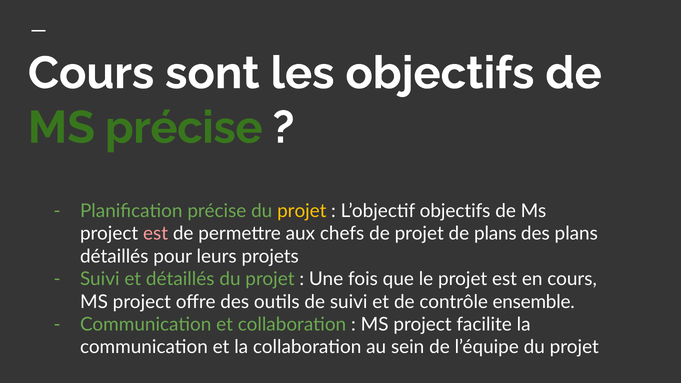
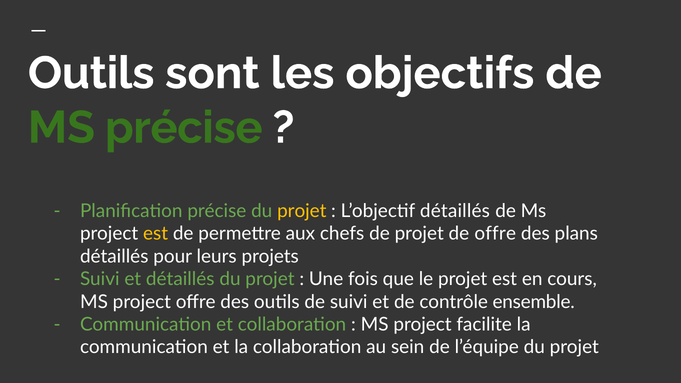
Cours at (91, 73): Cours -> Outils
L’objectif objectifs: objectifs -> détaillés
est at (156, 234) colour: pink -> yellow
de plans: plans -> offre
